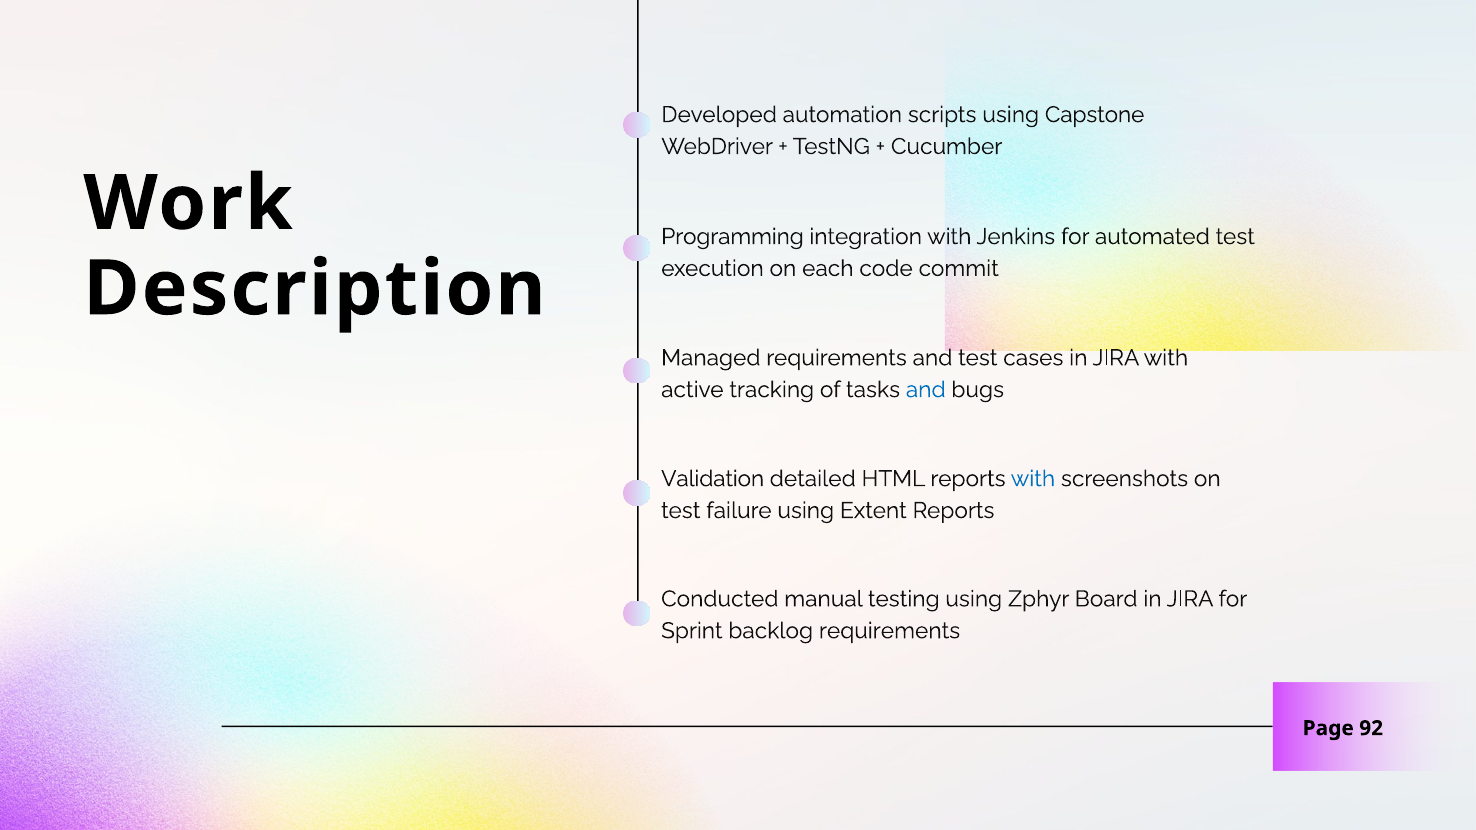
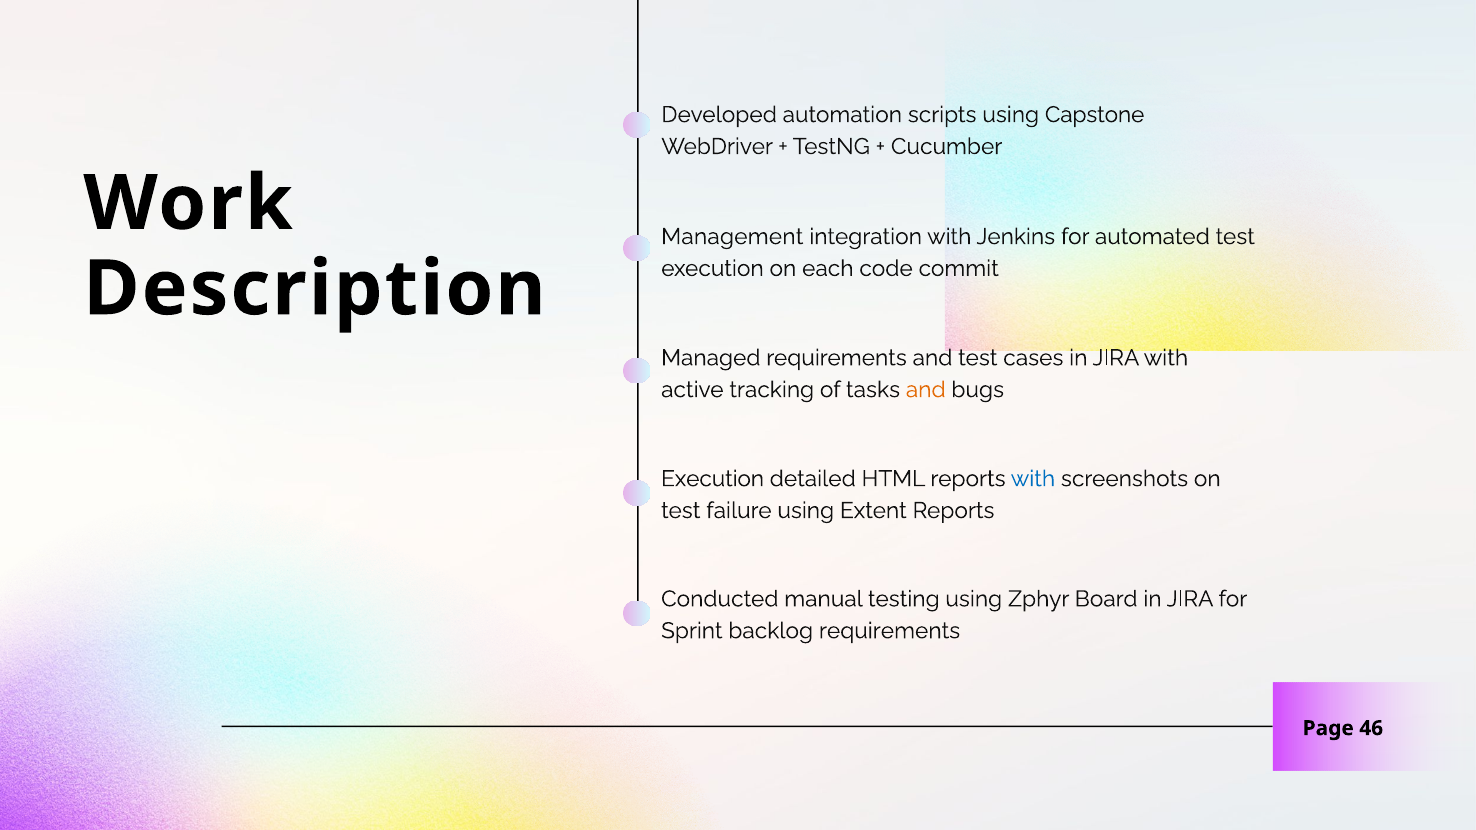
Programming: Programming -> Management
and at (926, 390) colour: blue -> orange
Validation at (713, 479): Validation -> Execution
92: 92 -> 46
